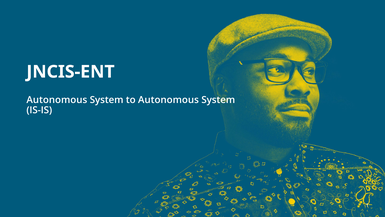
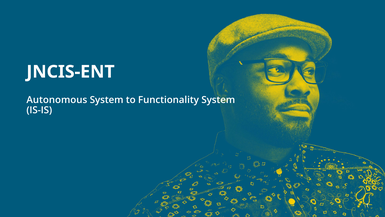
to Autonomous: Autonomous -> Functionality
